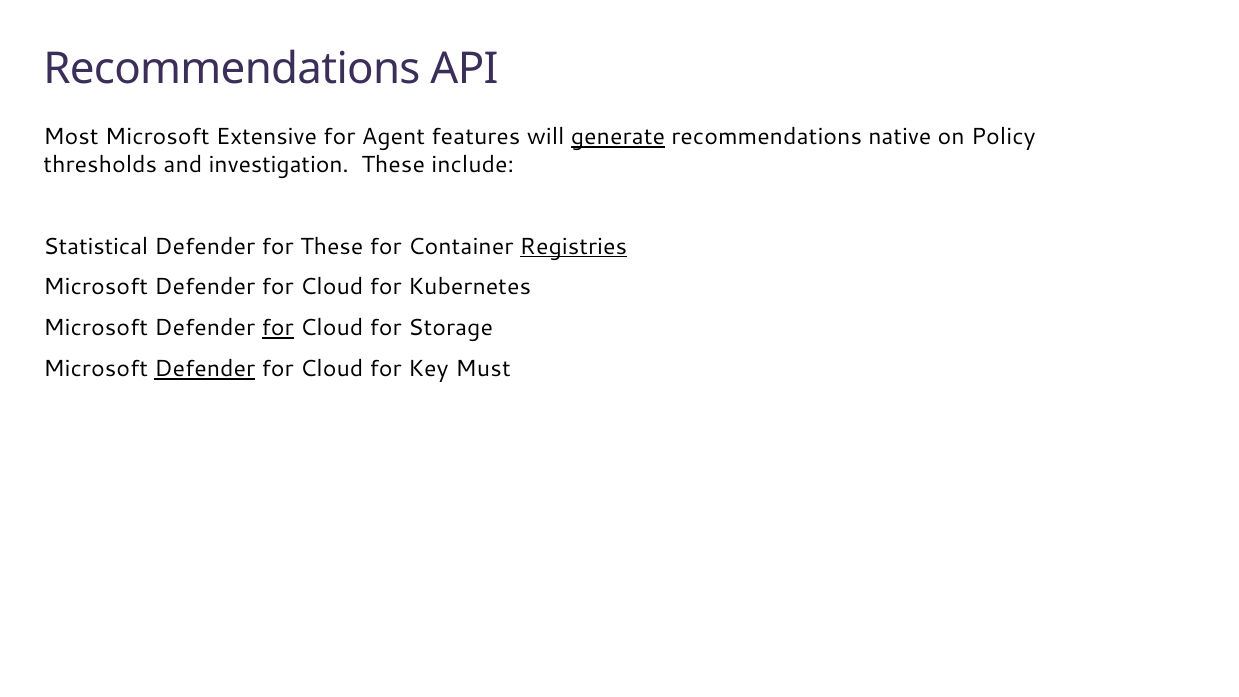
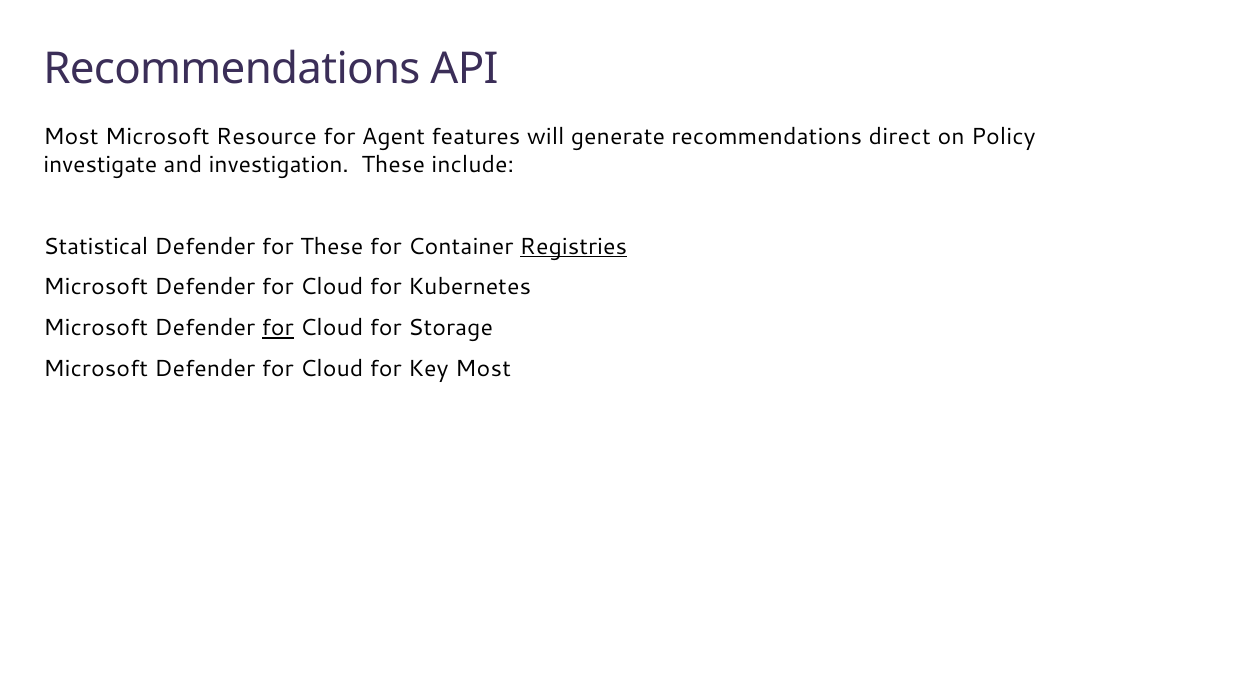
Extensive: Extensive -> Resource
generate underline: present -> none
native: native -> direct
thresholds: thresholds -> investigate
Defender at (205, 369) underline: present -> none
Key Must: Must -> Most
